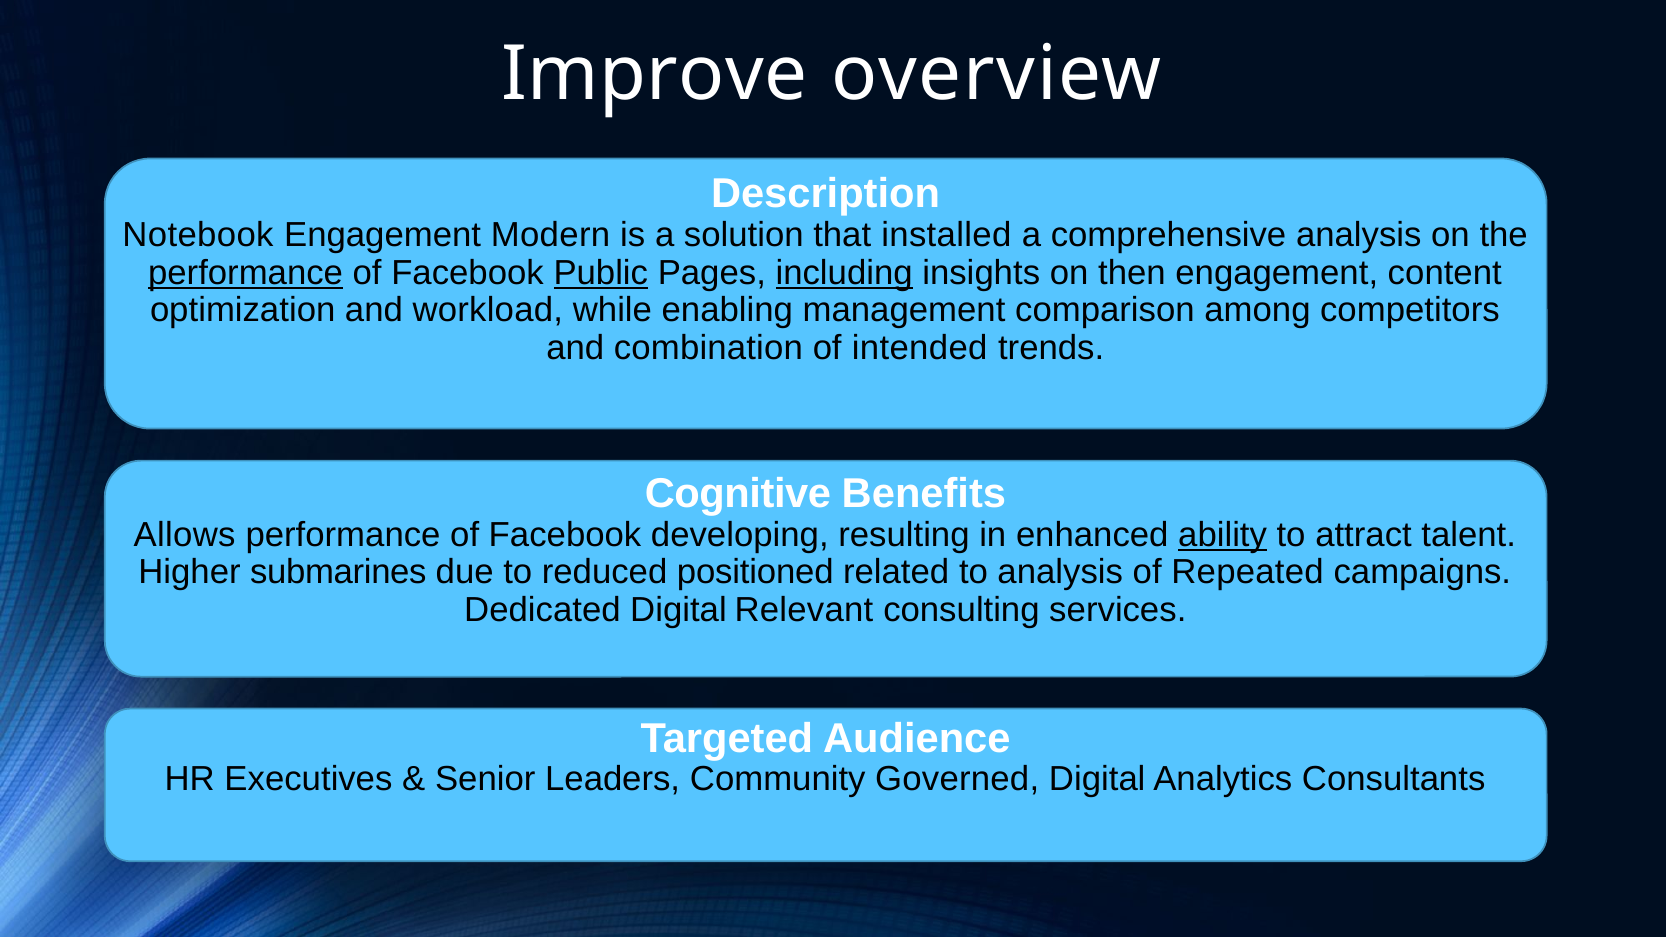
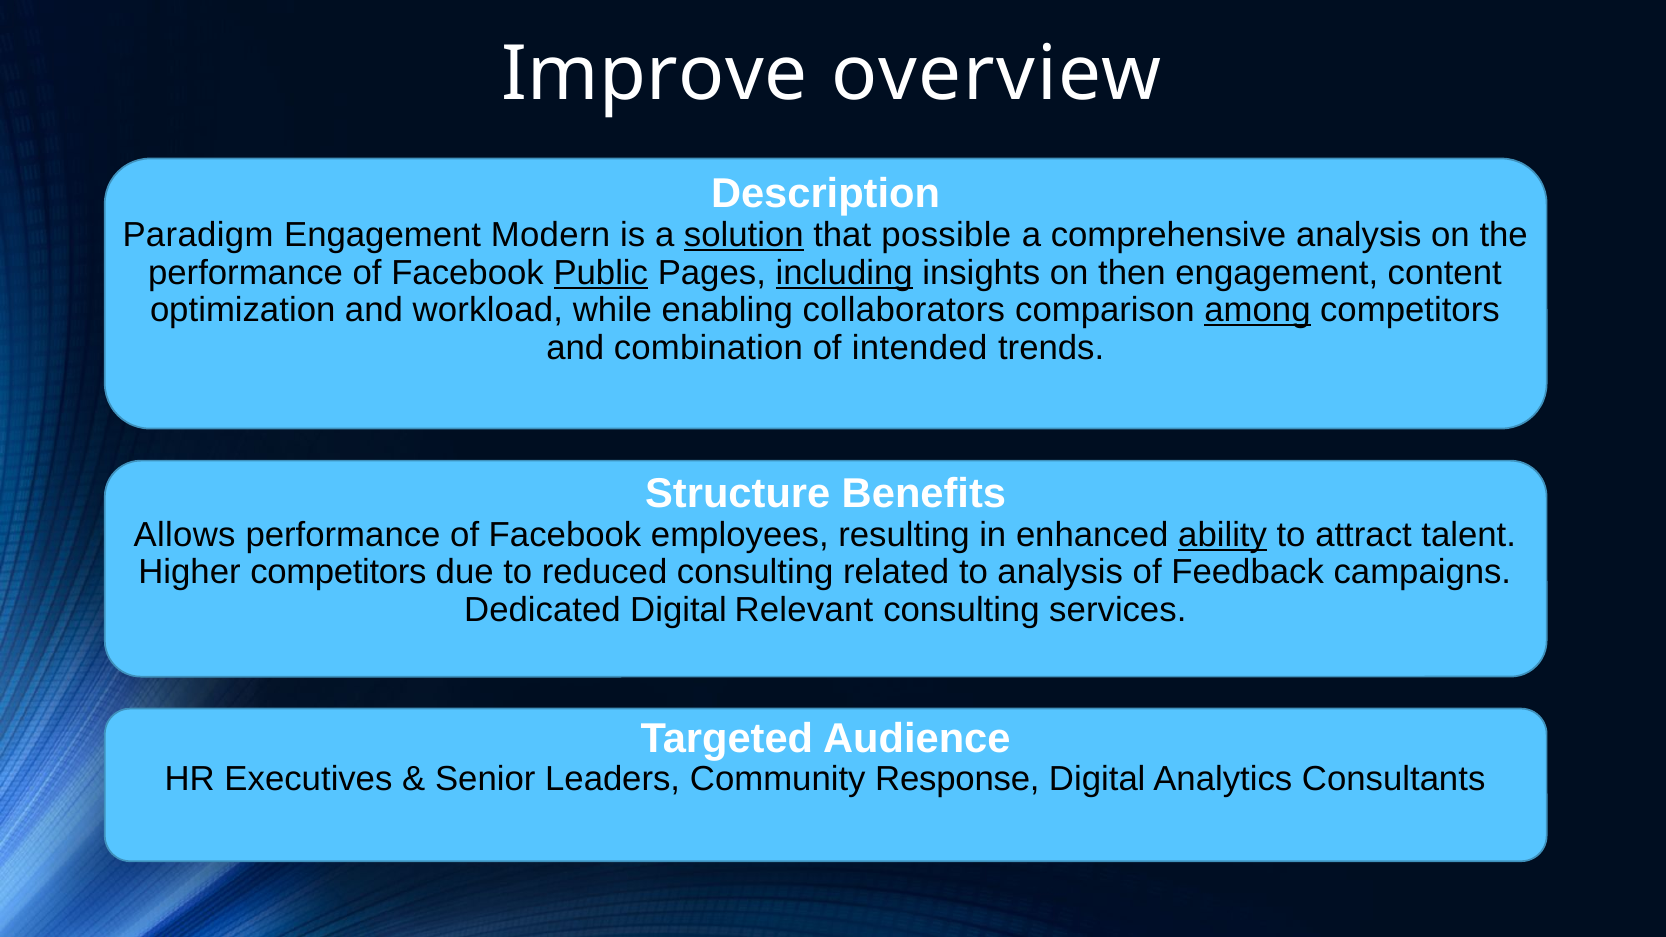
Notebook: Notebook -> Paradigm
solution underline: none -> present
installed: installed -> possible
performance at (246, 273) underline: present -> none
management: management -> collaborators
among underline: none -> present
Cognitive: Cognitive -> Structure
developing: developing -> employees
Higher submarines: submarines -> competitors
reduced positioned: positioned -> consulting
Repeated: Repeated -> Feedback
Governed: Governed -> Response
